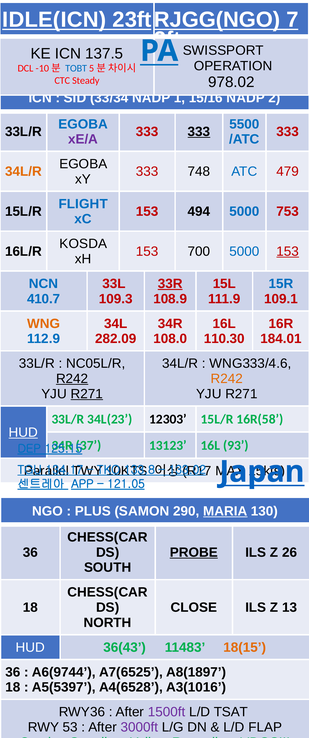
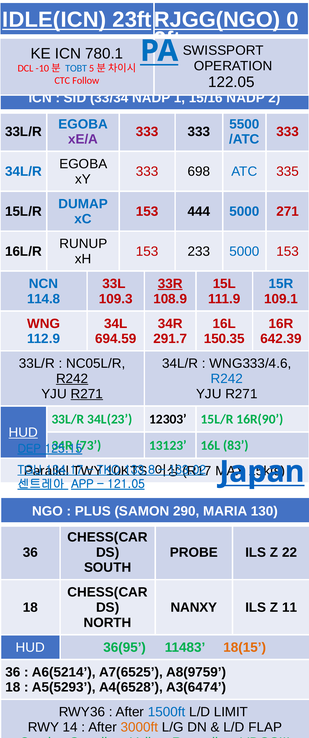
7: 7 -> 0
137.5: 137.5 -> 780.1
978.02: 978.02 -> 122.05
Steady: Steady -> Follow
333 at (199, 132) underline: present -> none
34L/R at (23, 172) colour: orange -> blue
748: 748 -> 698
479: 479 -> 335
FLIGHT: FLIGHT -> DUMAP
494: 494 -> 444
753: 753 -> 271
KOSDA: KOSDA -> RUNUP
700: 700 -> 233
153 at (288, 252) underline: present -> none
410.7: 410.7 -> 114.8
WNG colour: orange -> red
282.09: 282.09 -> 694.59
108.0: 108.0 -> 291.7
110.30: 110.30 -> 150.35
184.01: 184.01 -> 642.39
R242 at (227, 379) colour: orange -> blue
16R(58: 16R(58 -> 16R(90
37: 37 -> 73
93: 93 -> 83
MARIA underline: present -> none
PROBE underline: present -> none
26: 26 -> 22
CLOSE: CLOSE -> NANXY
13: 13 -> 11
36(43: 36(43 -> 36(95
A6(9744: A6(9744 -> A6(5214
A8(1897: A8(1897 -> A8(9759
A5(5397: A5(5397 -> A5(5293
A3(1016: A3(1016 -> A3(6474
1500ft colour: purple -> blue
TSAT: TSAT -> LIMIT
53: 53 -> 14
3000ft colour: purple -> orange
